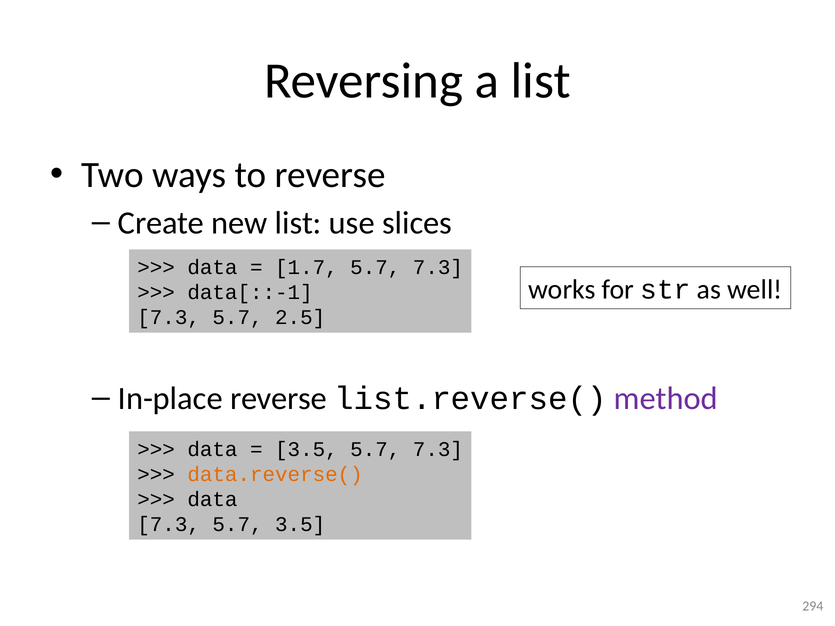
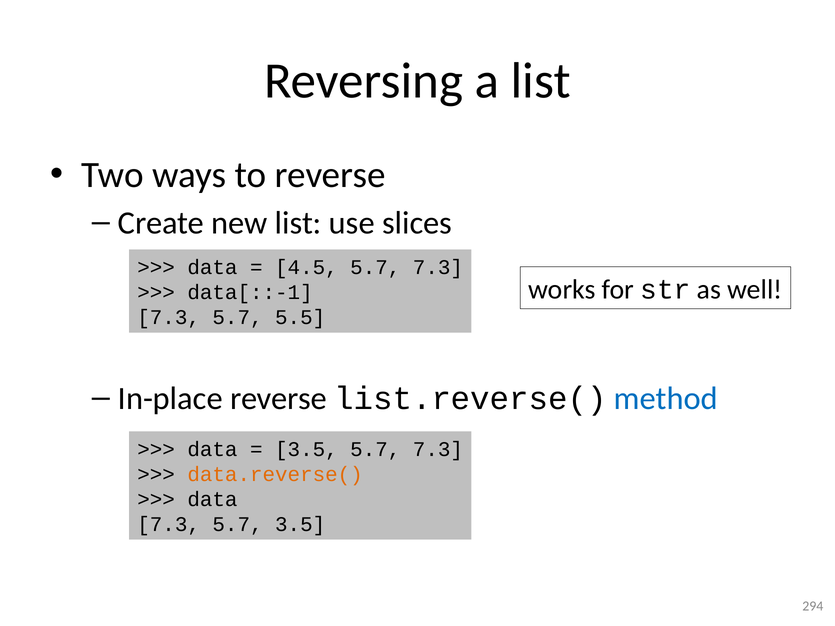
1.7: 1.7 -> 4.5
2.5: 2.5 -> 5.5
method colour: purple -> blue
